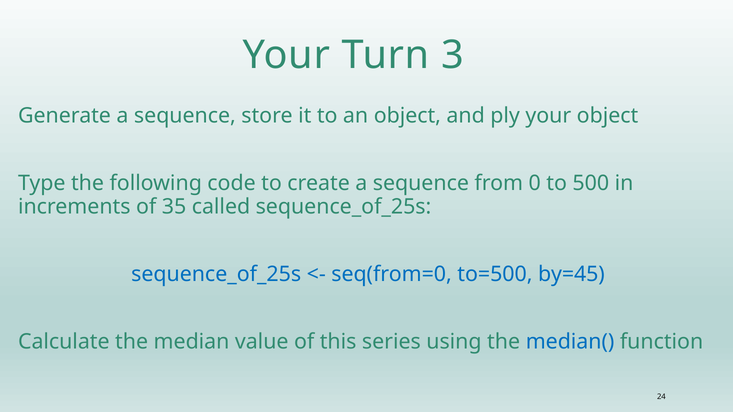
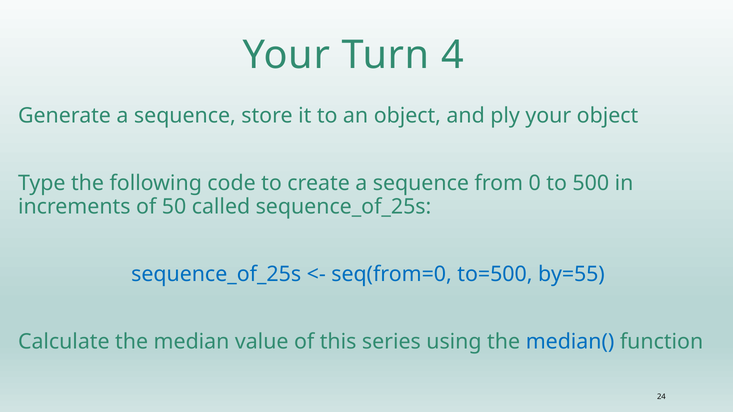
3: 3 -> 4
35: 35 -> 50
by=45: by=45 -> by=55
